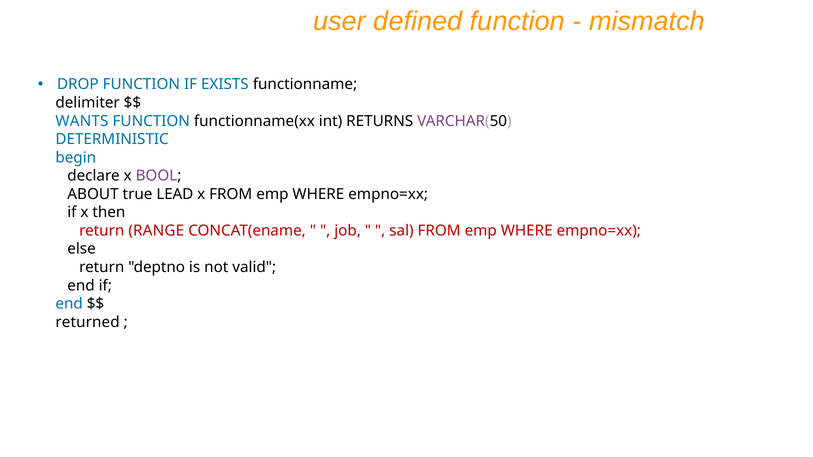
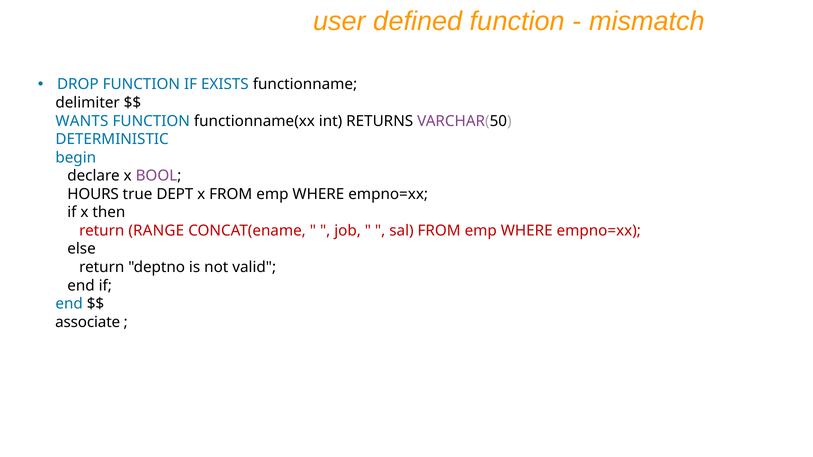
ABOUT: ABOUT -> HOURS
LEAD: LEAD -> DEPT
returned: returned -> associate
